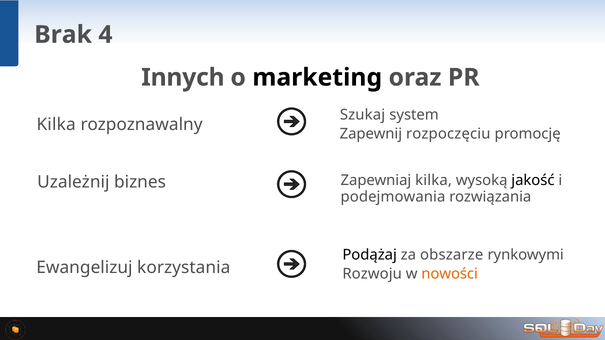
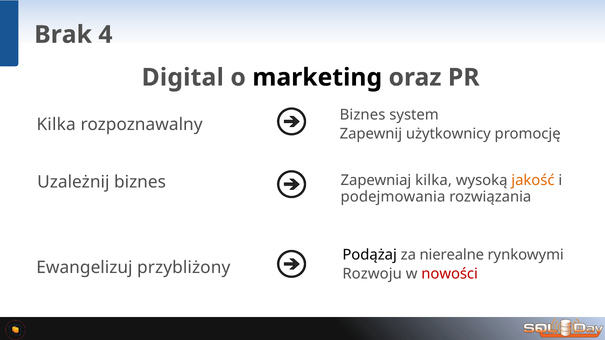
Innych: Innych -> Digital
Szukaj at (363, 115): Szukaj -> Biznes
rozpoczęciu: rozpoczęciu -> użytkownicy
jakość colour: black -> orange
obszarze: obszarze -> nierealne
korzystania: korzystania -> przybliżony
nowości colour: orange -> red
